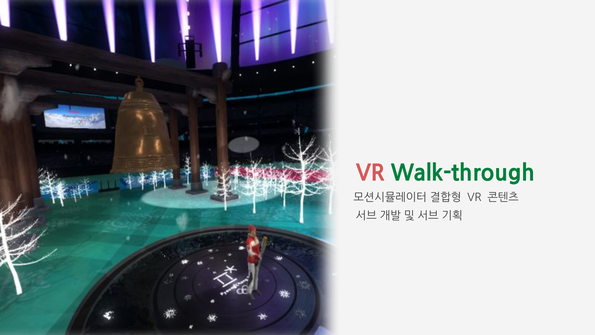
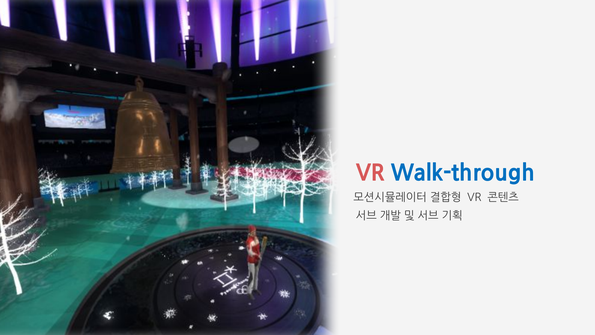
Walk-through colour: green -> blue
